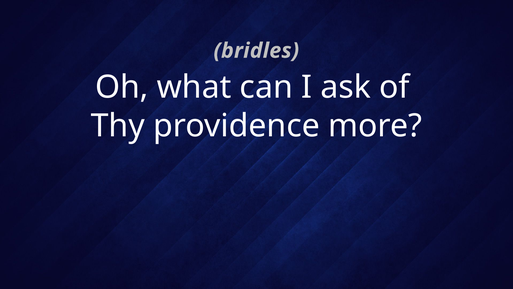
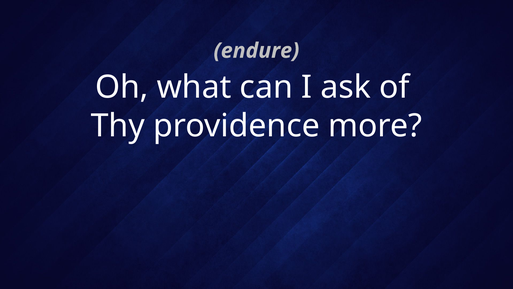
bridles: bridles -> endure
